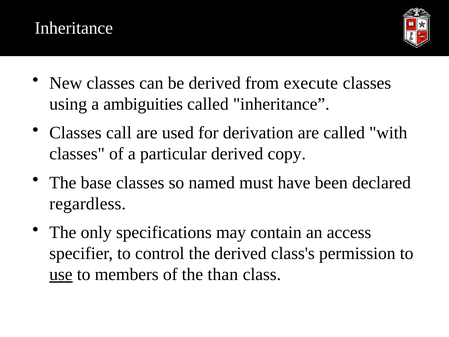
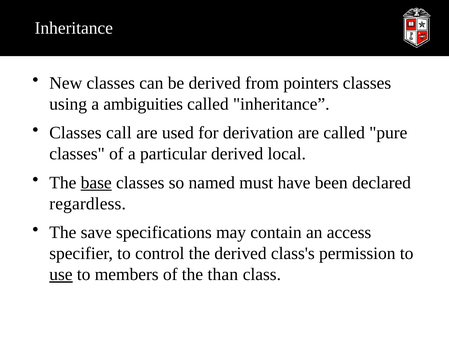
execute: execute -> pointers
with: with -> pure
copy: copy -> local
base underline: none -> present
only: only -> save
